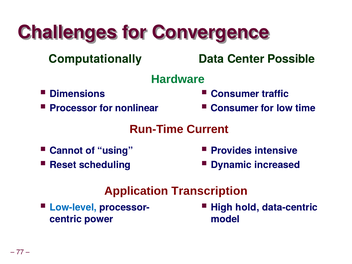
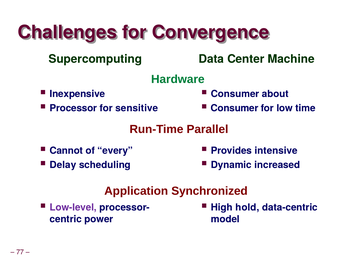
Computationally: Computationally -> Supercomputing
Possible: Possible -> Machine
Dimensions: Dimensions -> Inexpensive
traffic: traffic -> about
nonlinear: nonlinear -> sensitive
Current: Current -> Parallel
using: using -> every
Reset: Reset -> Delay
Transcription: Transcription -> Synchronized
Low-level colour: blue -> purple
